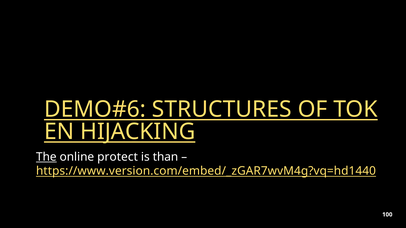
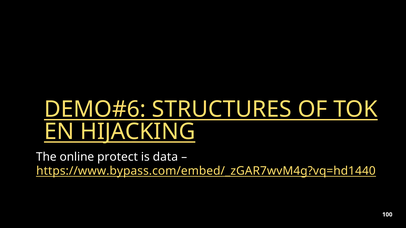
The underline: present -> none
than: than -> data
https://www.version.com/embed/_zGAR7wvM4g?vq=hd1440: https://www.version.com/embed/_zGAR7wvM4g?vq=hd1440 -> https://www.bypass.com/embed/_zGAR7wvM4g?vq=hd1440
